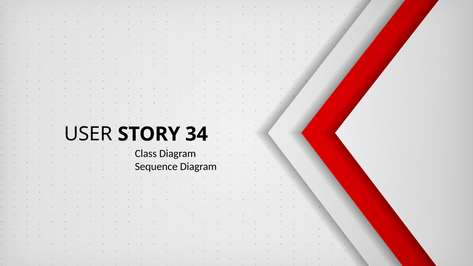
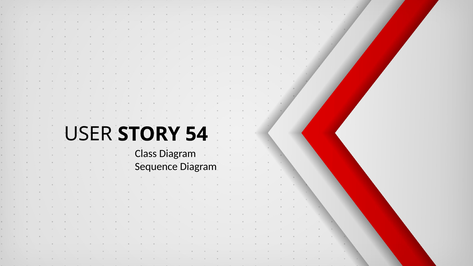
34: 34 -> 54
